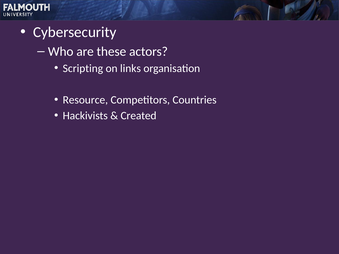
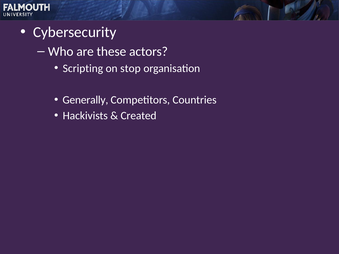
links: links -> stop
Resource: Resource -> Generally
